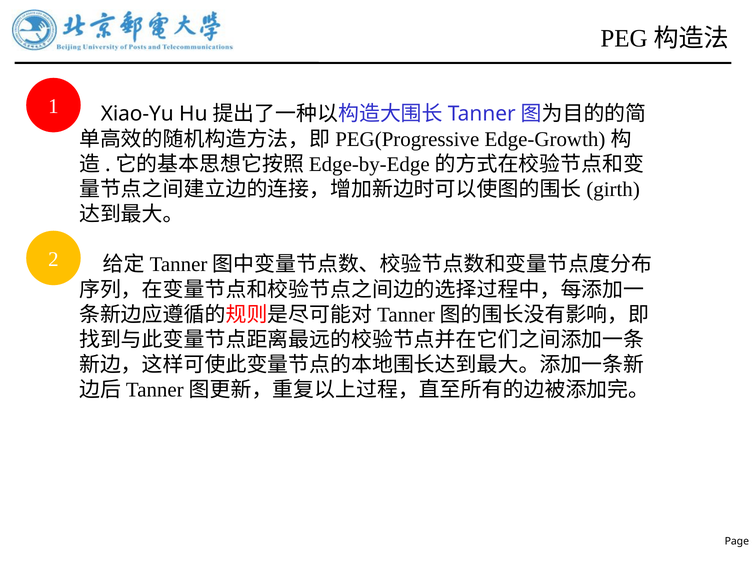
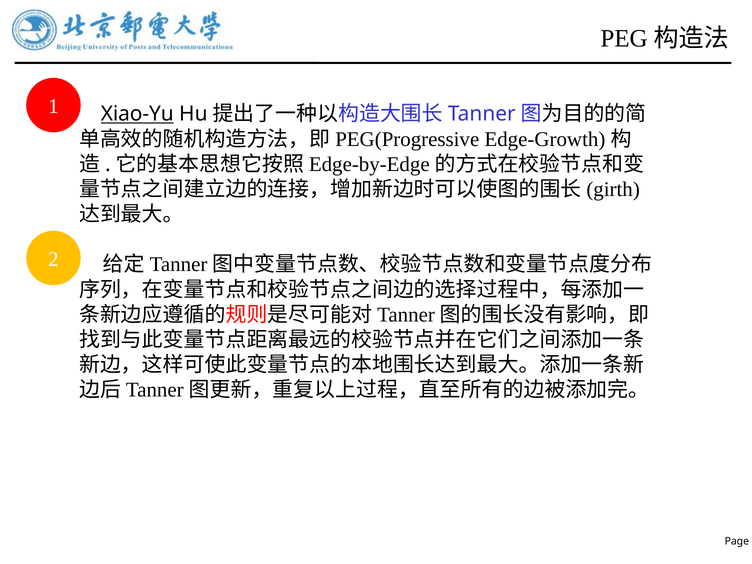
Xiao-Yu underline: none -> present
